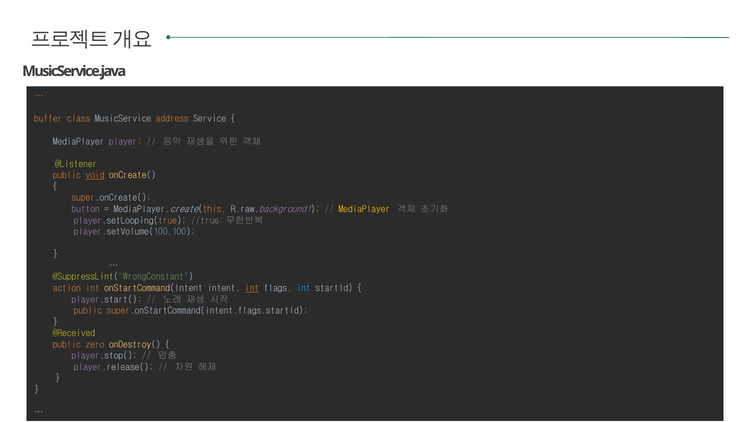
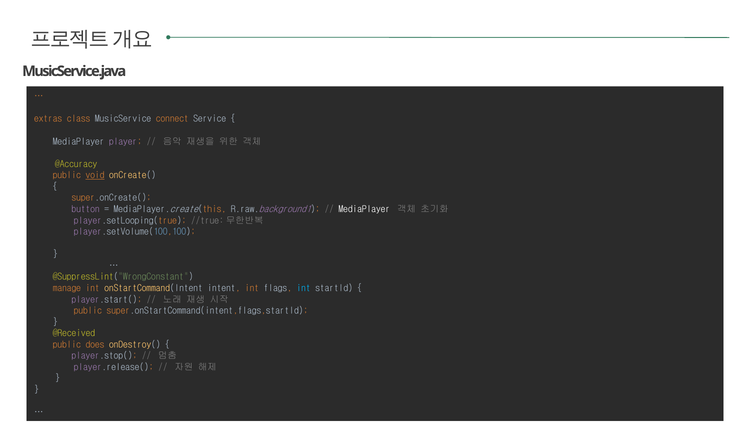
buffer: buffer -> extras
address: address -> connect
@Listener: @Listener -> @Accuracy
MediaPlayer at (364, 209) colour: yellow -> white
action: action -> manage
int at (252, 288) underline: present -> none
zero: zero -> does
